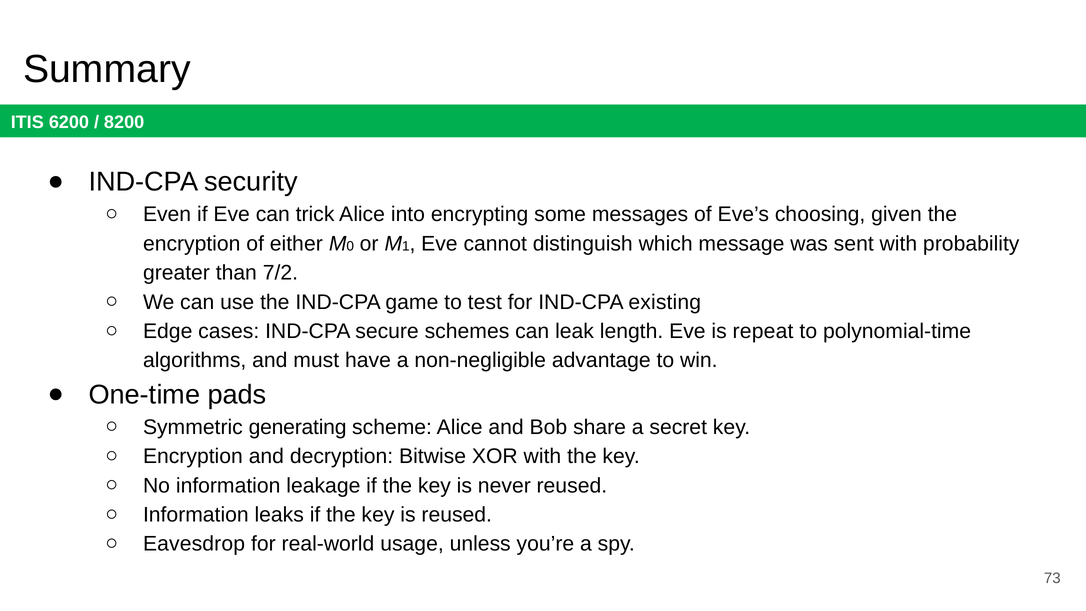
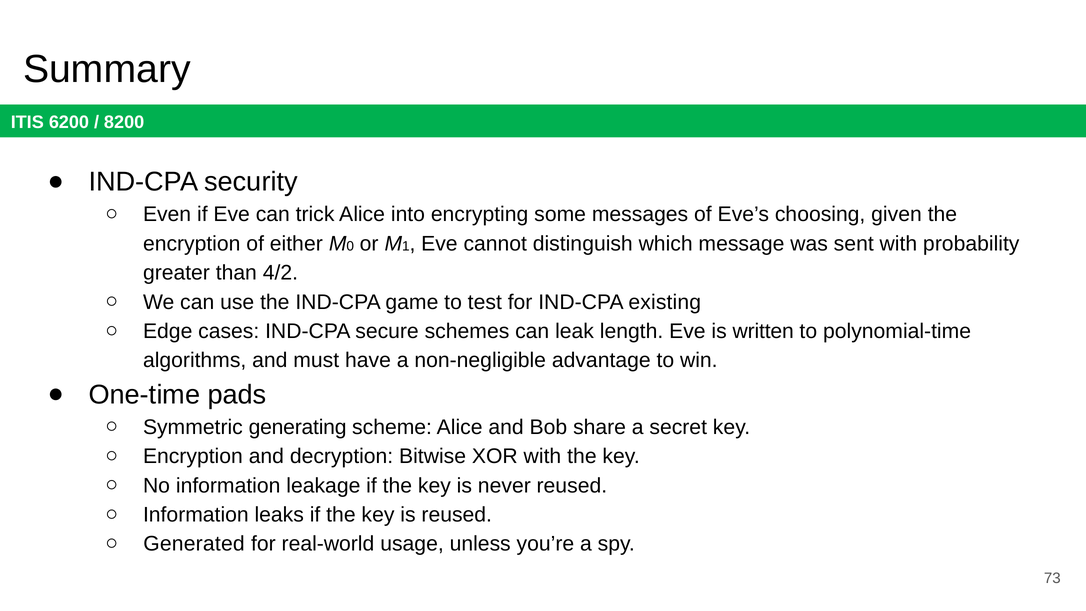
7/2: 7/2 -> 4/2
repeat: repeat -> written
Eavesdrop: Eavesdrop -> Generated
